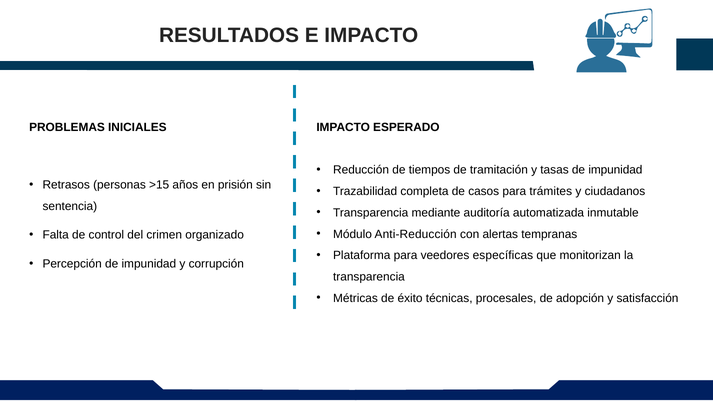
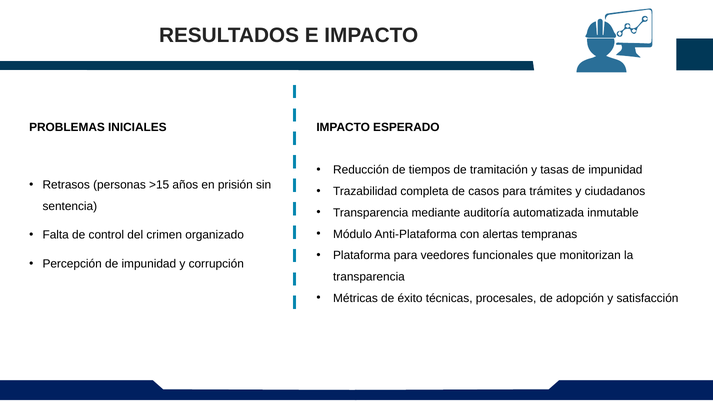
Anti-Reducción: Anti-Reducción -> Anti-Plataforma
específicas: específicas -> funcionales
